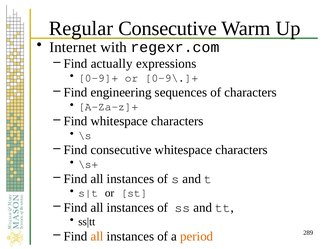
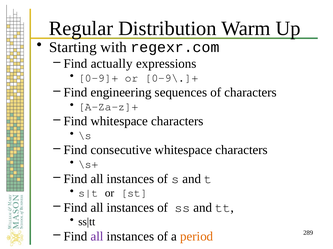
Regular Consecutive: Consecutive -> Distribution
Internet: Internet -> Starting
all at (97, 237) colour: orange -> purple
